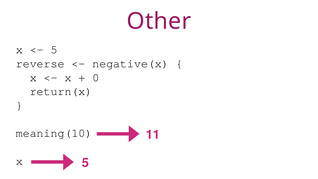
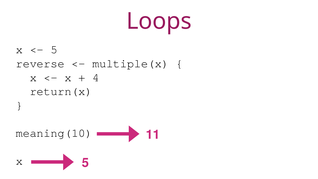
Other: Other -> Loops
negative(x: negative(x -> multiple(x
0: 0 -> 4
